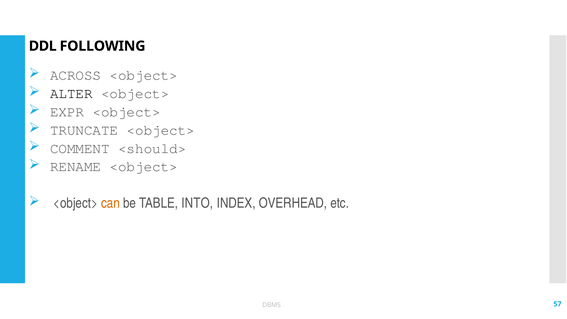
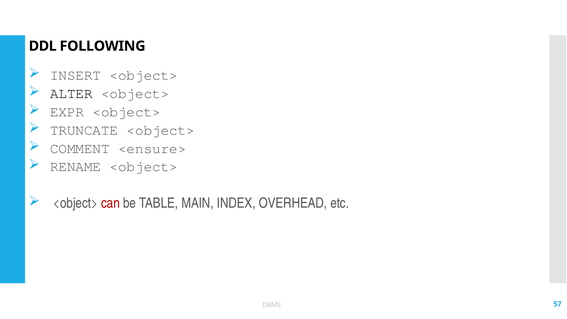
ACROSS: ACROSS -> INSERT
<should>: <should> -> <ensure>
can colour: orange -> red
INTO: INTO -> MAIN
